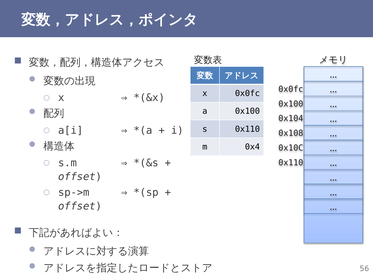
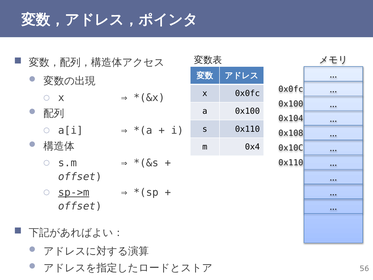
sp->m underline: none -> present
